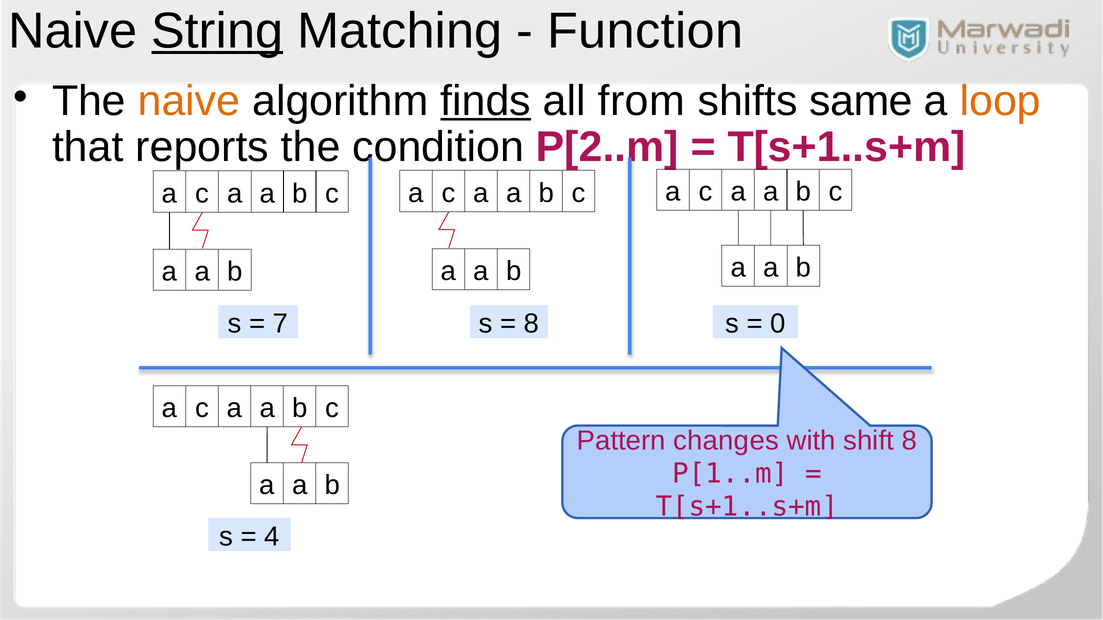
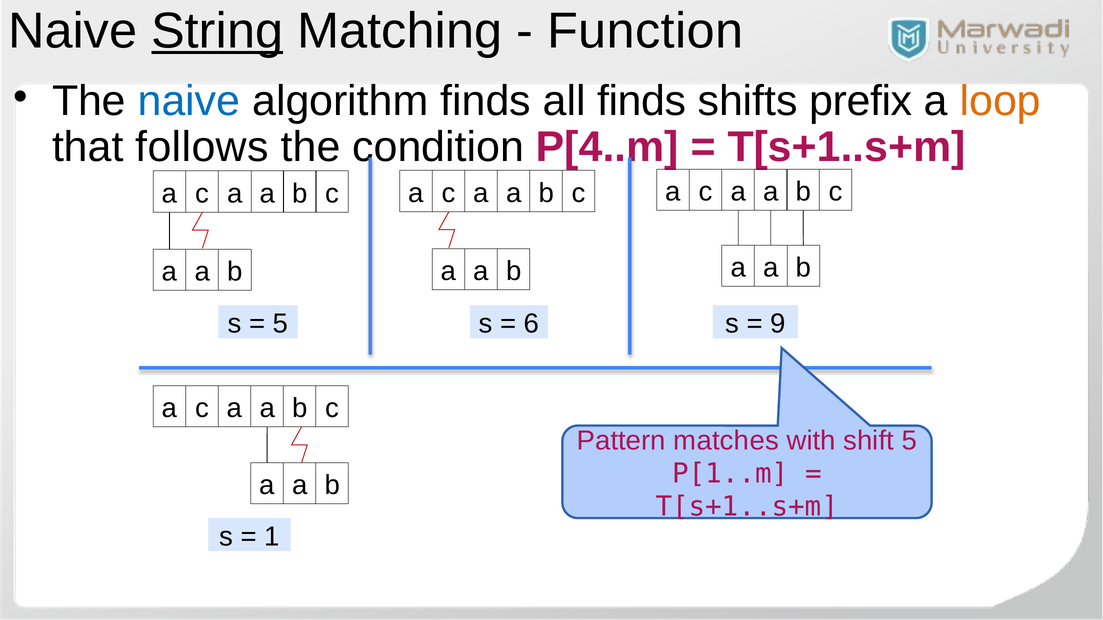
naive at (189, 101) colour: orange -> blue
finds at (486, 101) underline: present -> none
all from: from -> finds
same: same -> prefix
reports: reports -> follows
P[2..m: P[2..m -> P[4..m
7 at (281, 324): 7 -> 5
8 at (531, 324): 8 -> 6
0: 0 -> 9
changes: changes -> matches
shift 8: 8 -> 5
4: 4 -> 1
